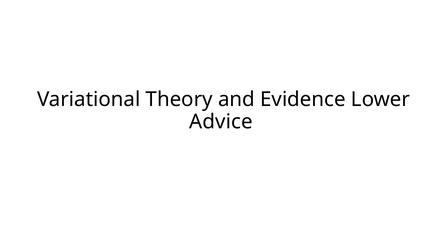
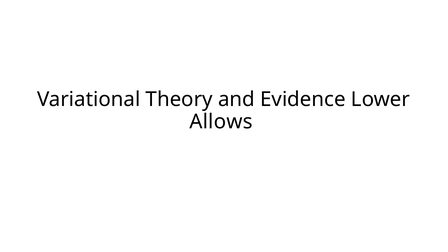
Advice: Advice -> Allows
